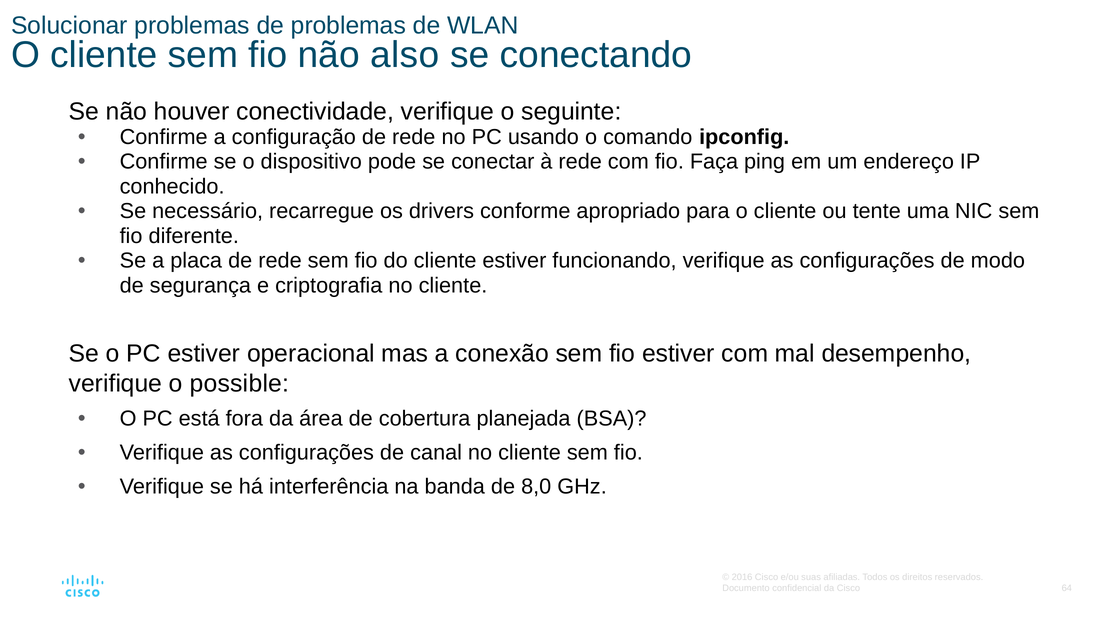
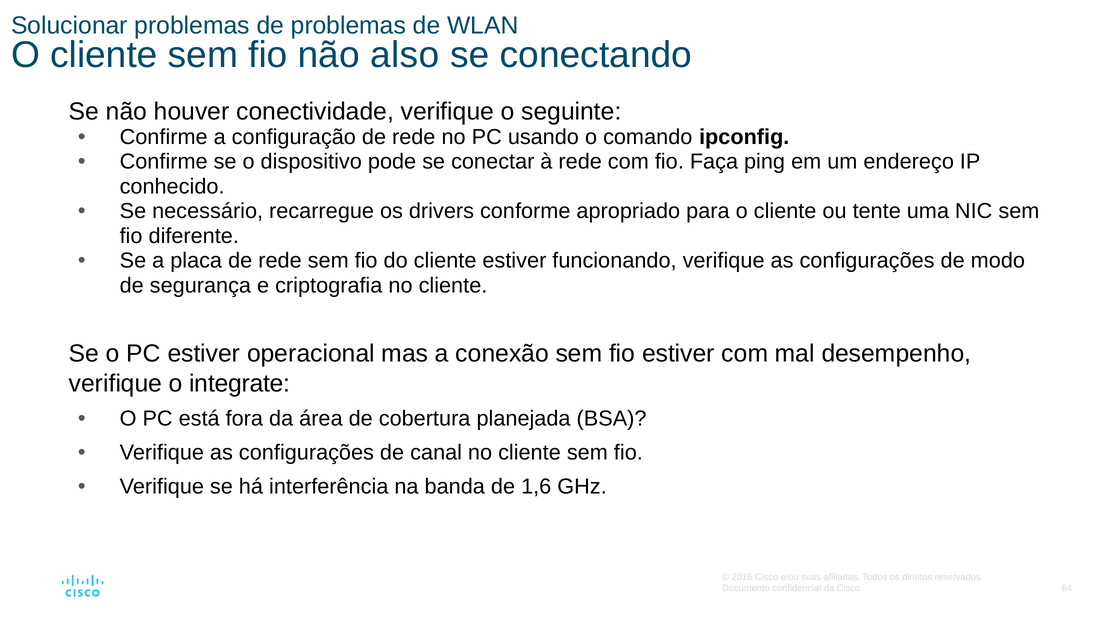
possible: possible -> integrate
8,0: 8,0 -> 1,6
